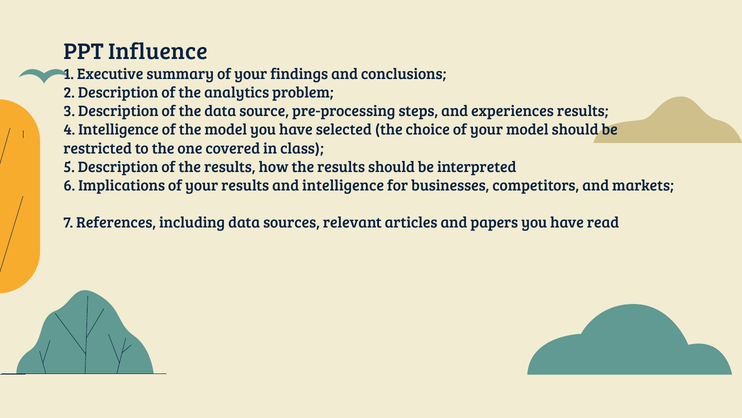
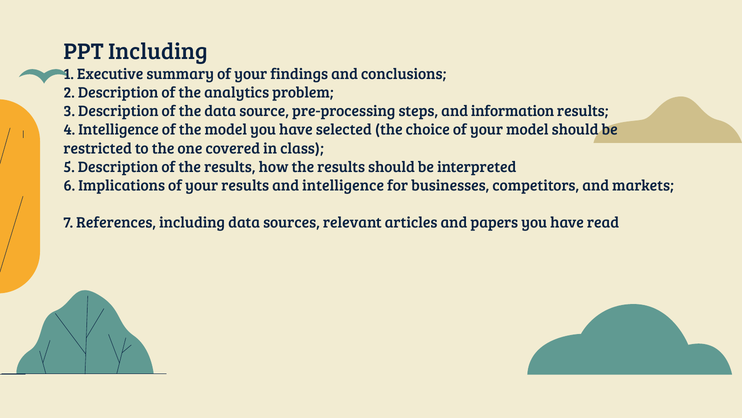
PPT Influence: Influence -> Including
experiences: experiences -> information
